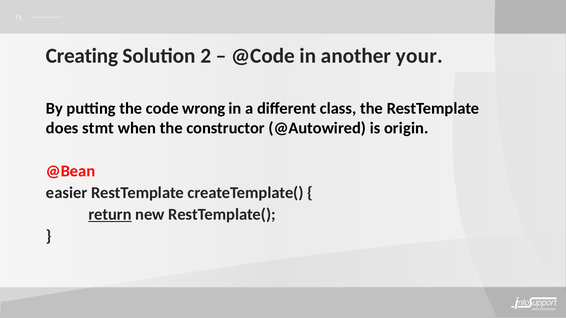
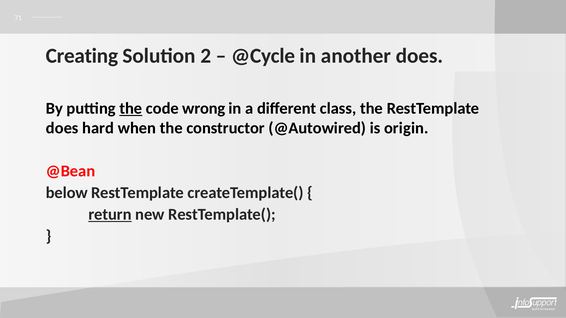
@Code: @Code -> @Cycle
another your: your -> does
the at (131, 108) underline: none -> present
stmt: stmt -> hard
easier: easier -> below
